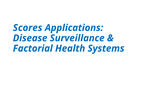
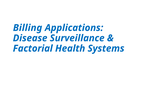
Scores: Scores -> Billing
